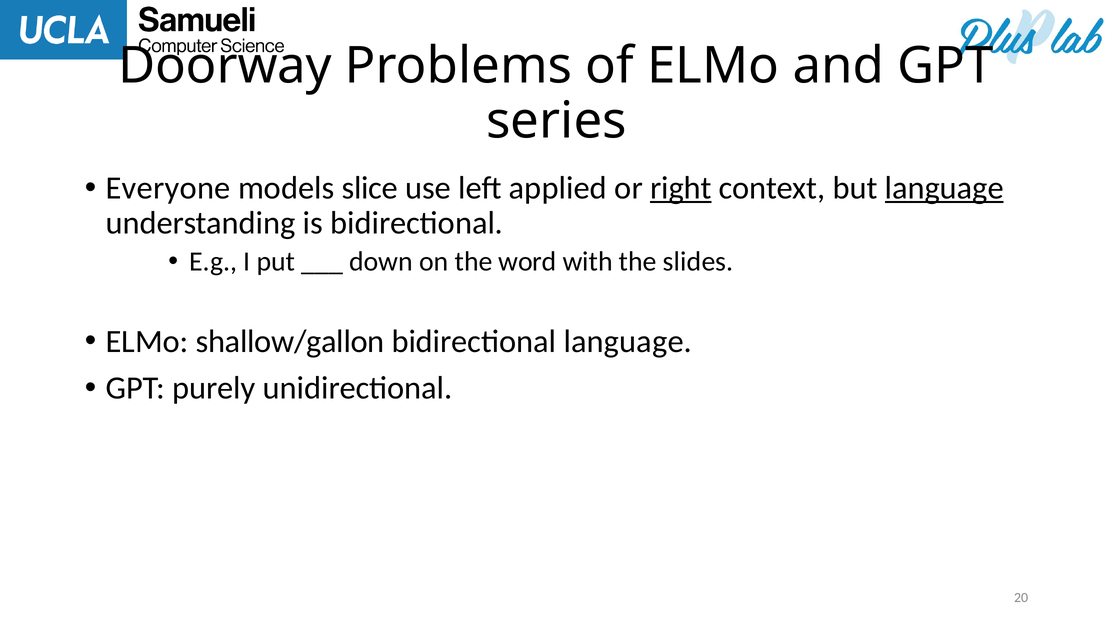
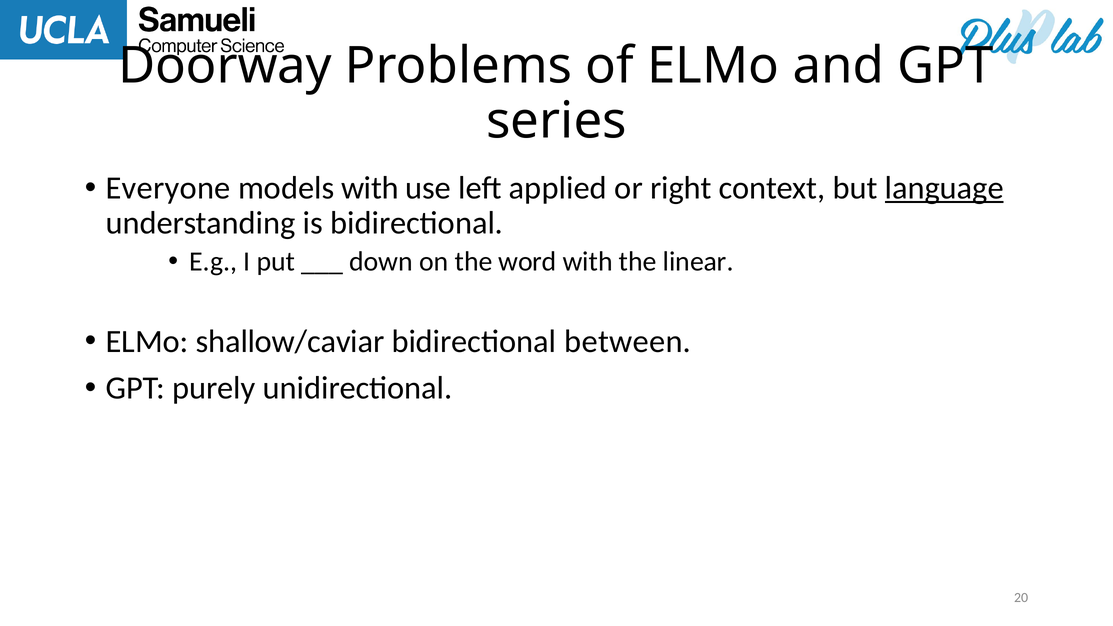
models slice: slice -> with
right underline: present -> none
slides: slides -> linear
shallow/gallon: shallow/gallon -> shallow/caviar
bidirectional language: language -> between
